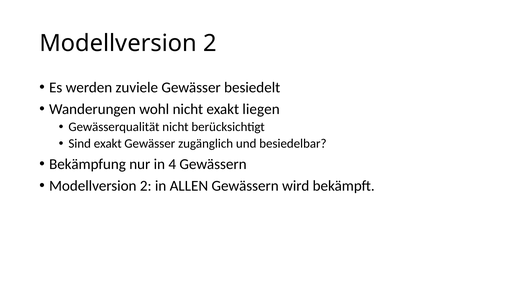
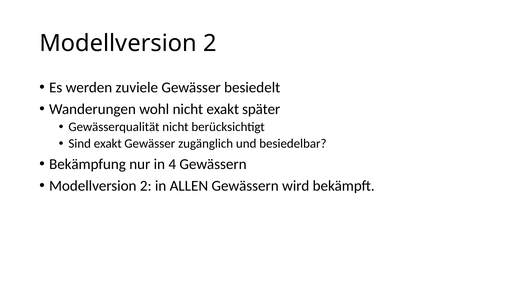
liegen: liegen -> später
